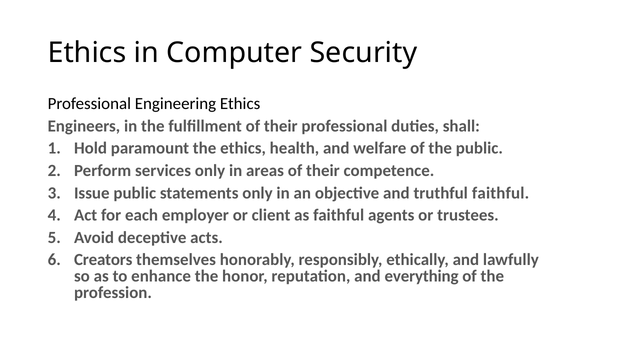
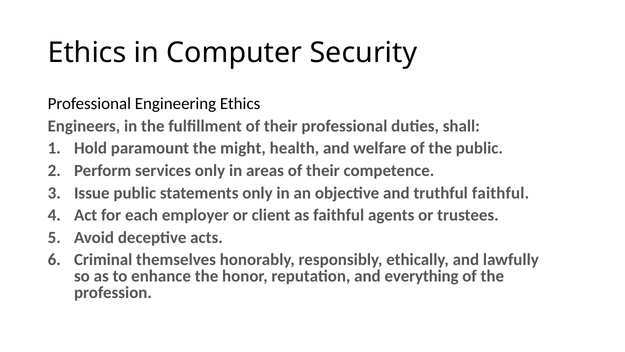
the ethics: ethics -> might
Creators: Creators -> Criminal
